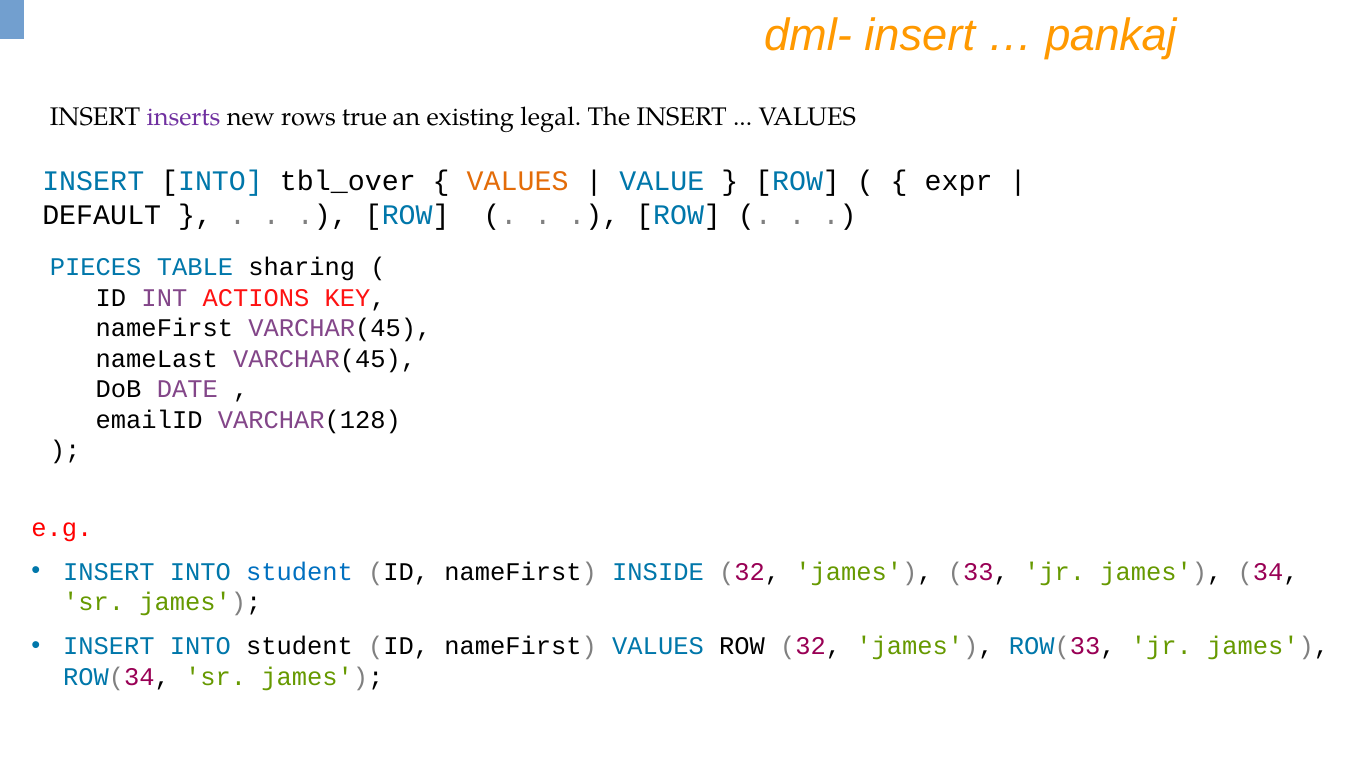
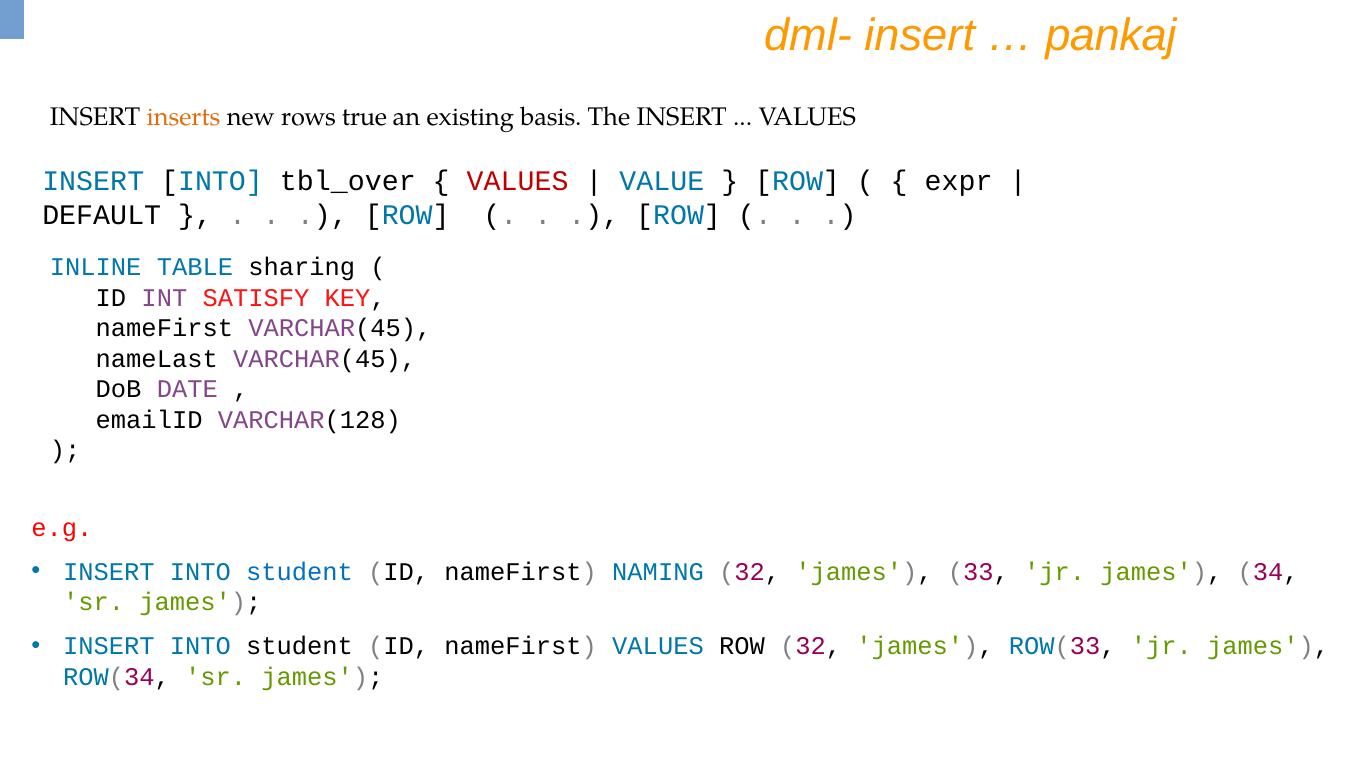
inserts colour: purple -> orange
legal: legal -> basis
VALUES at (518, 181) colour: orange -> red
PIECES: PIECES -> INLINE
ACTIONS: ACTIONS -> SATISFY
INSIDE: INSIDE -> NAMING
